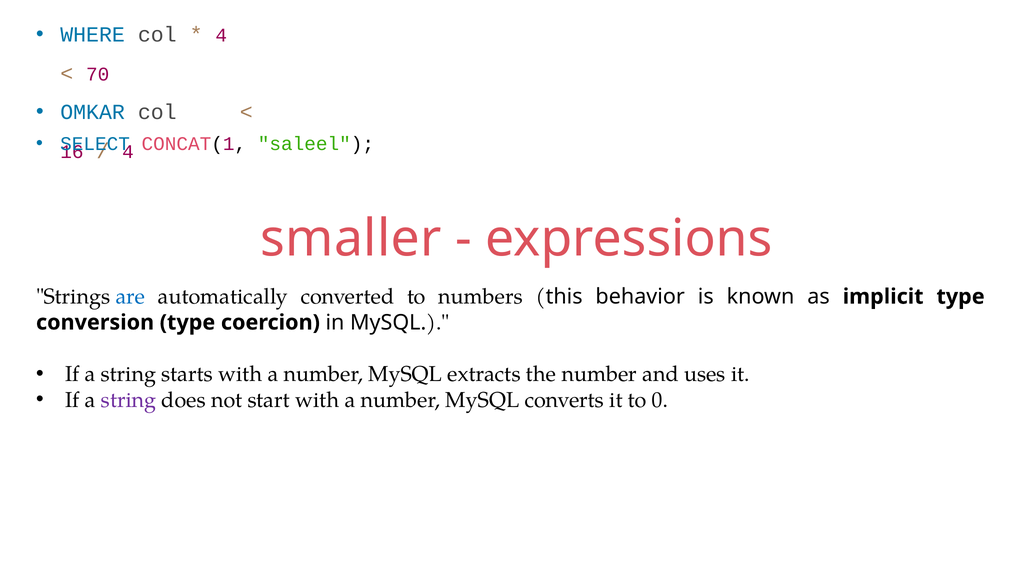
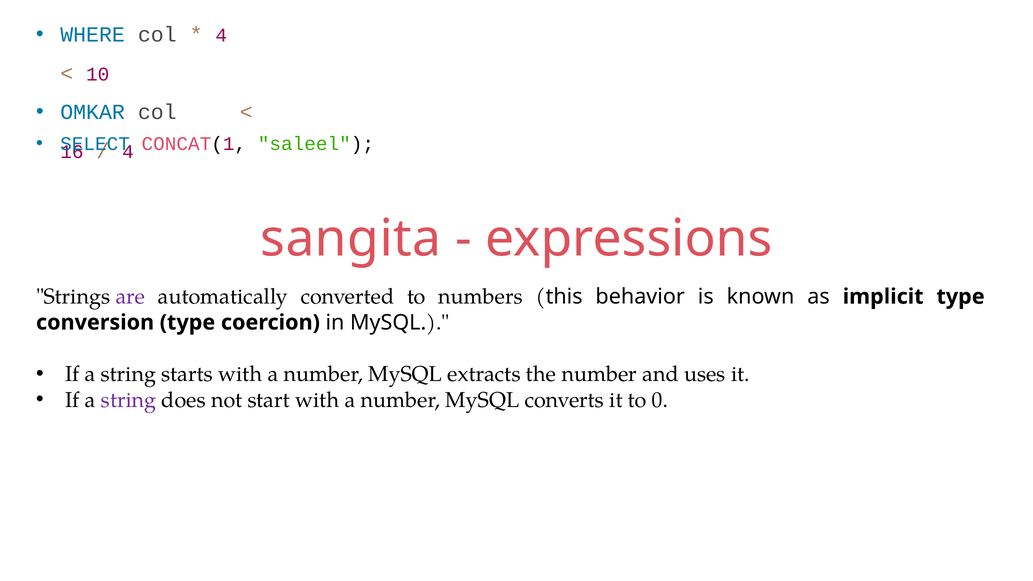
70: 70 -> 10
smaller: smaller -> sangita
are colour: blue -> purple
